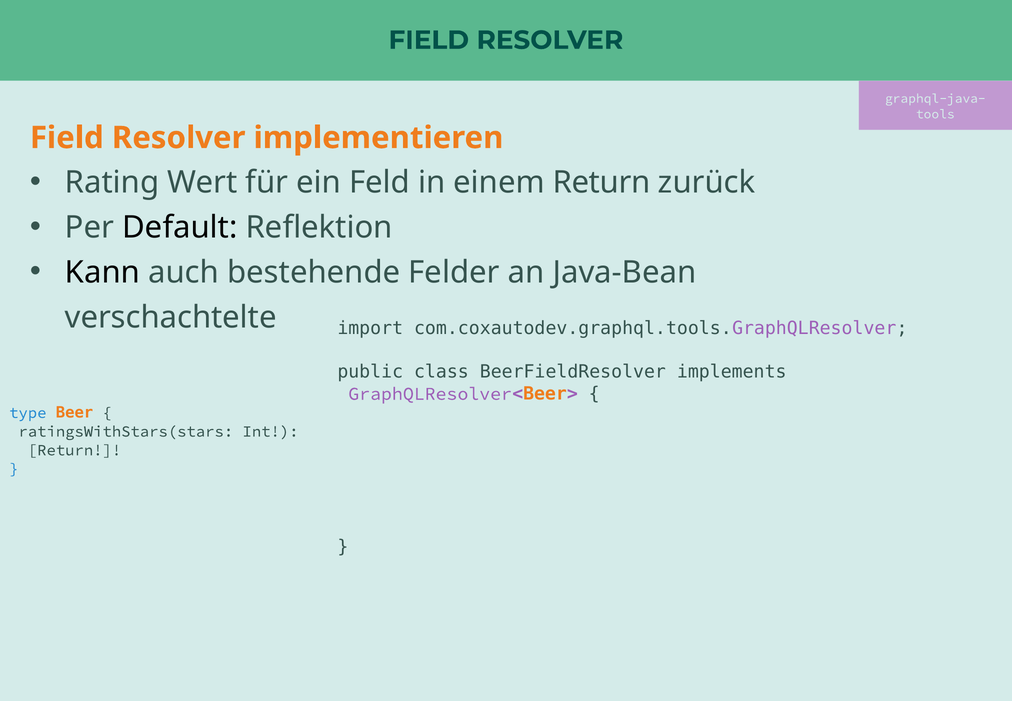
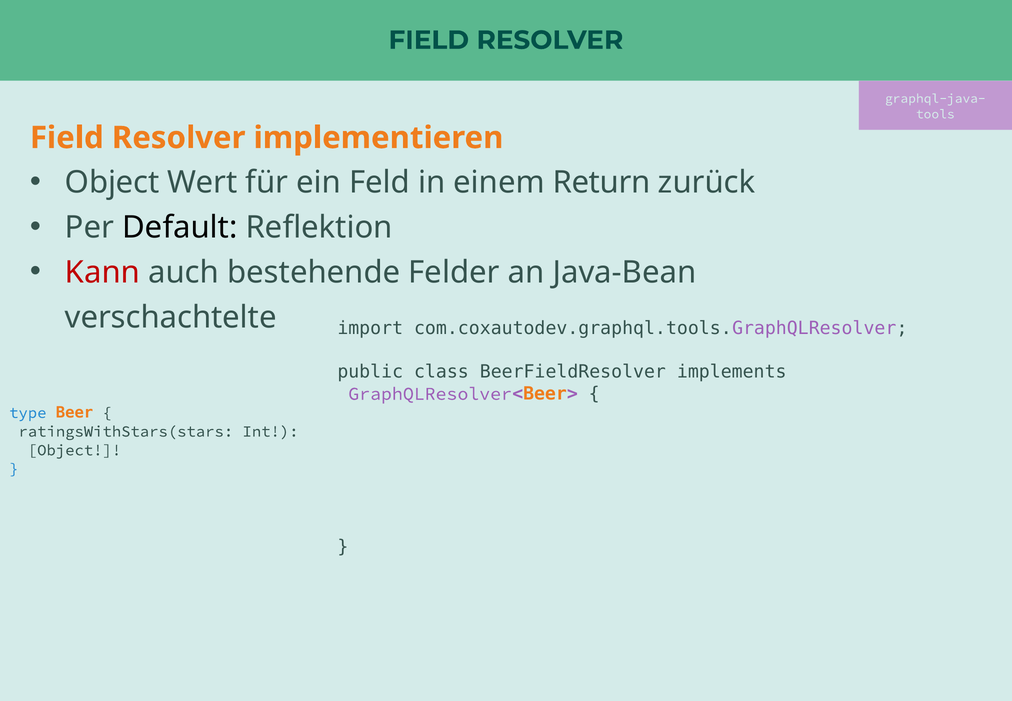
Rating at (112, 183): Rating -> Object
Kann colour: black -> red
Return at (75, 450): Return -> Object
